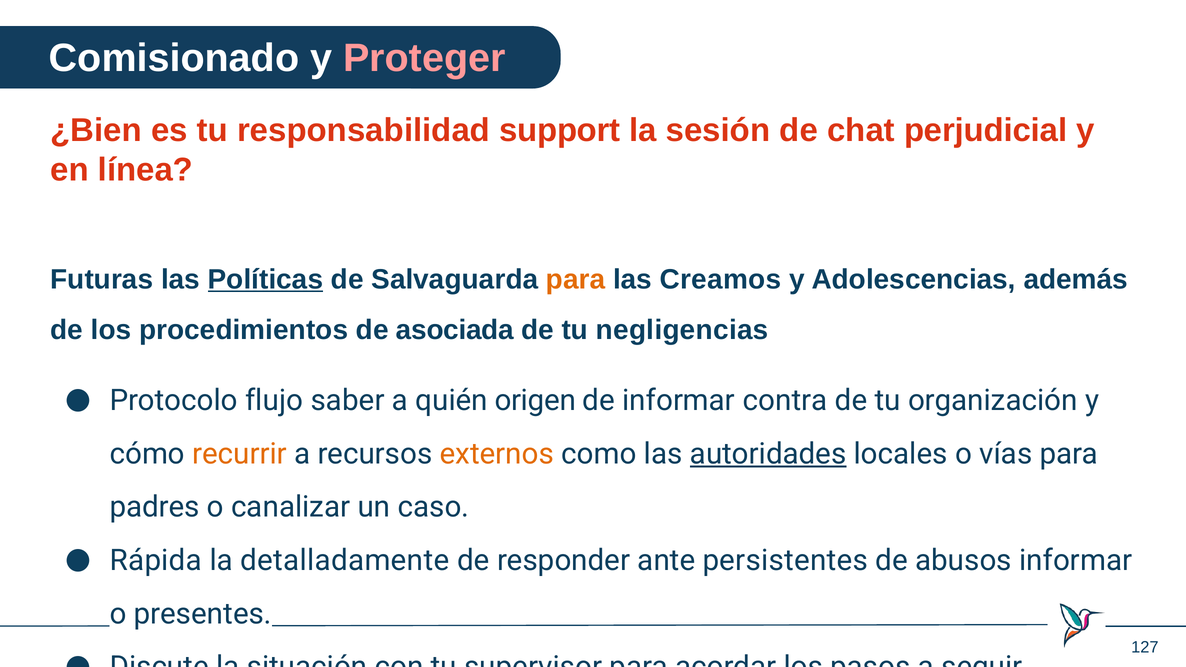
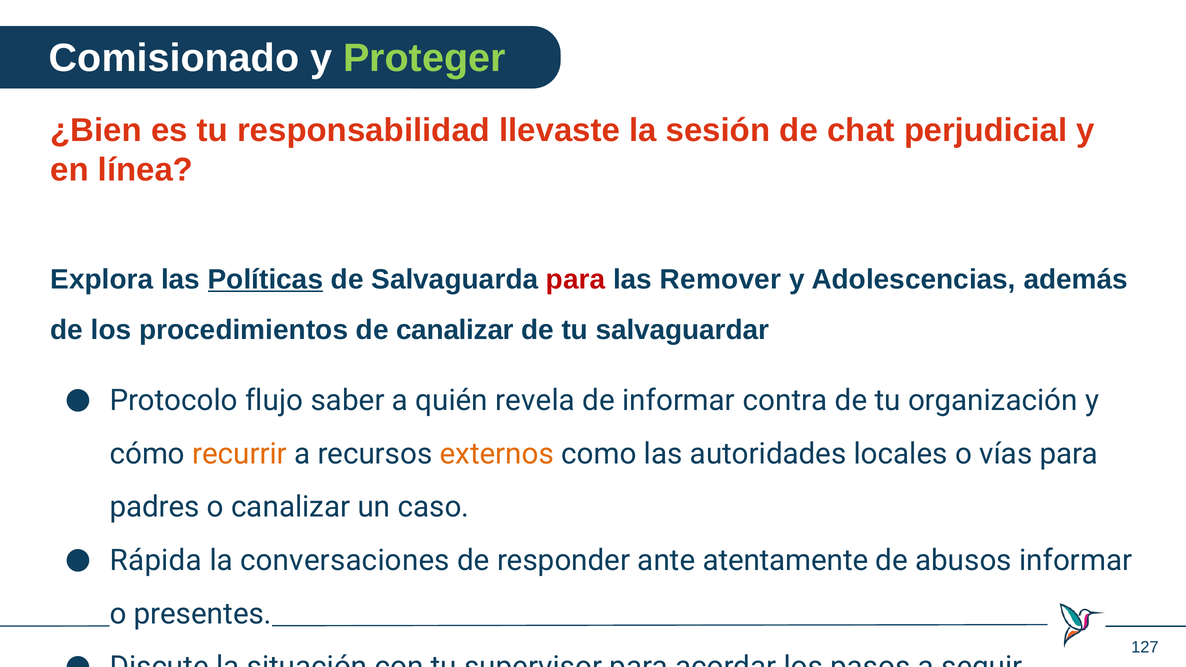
Proteger colour: pink -> light green
support: support -> llevaste
Futuras: Futuras -> Explora
para at (576, 279) colour: orange -> red
Creamos: Creamos -> Remover
de asociada: asociada -> canalizar
negligencias: negligencias -> salvaguardar
origen: origen -> revela
autoridades underline: present -> none
detalladamente: detalladamente -> conversaciones
persistentes: persistentes -> atentamente
